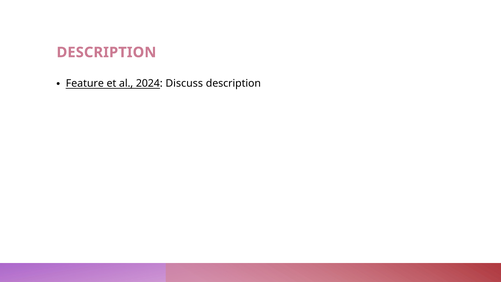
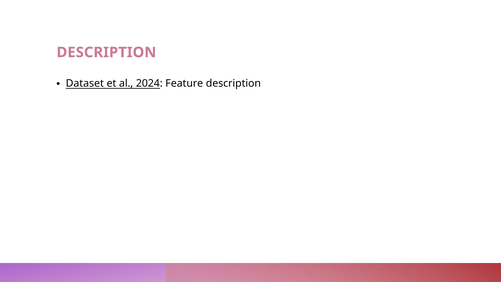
Feature: Feature -> Dataset
Discuss: Discuss -> Feature
